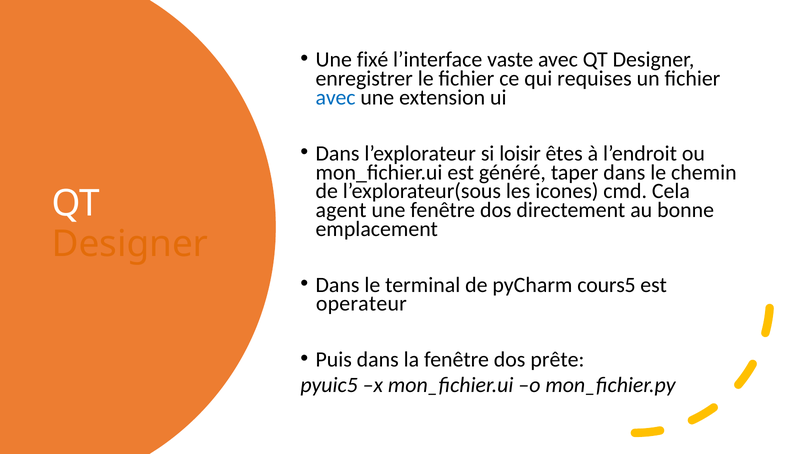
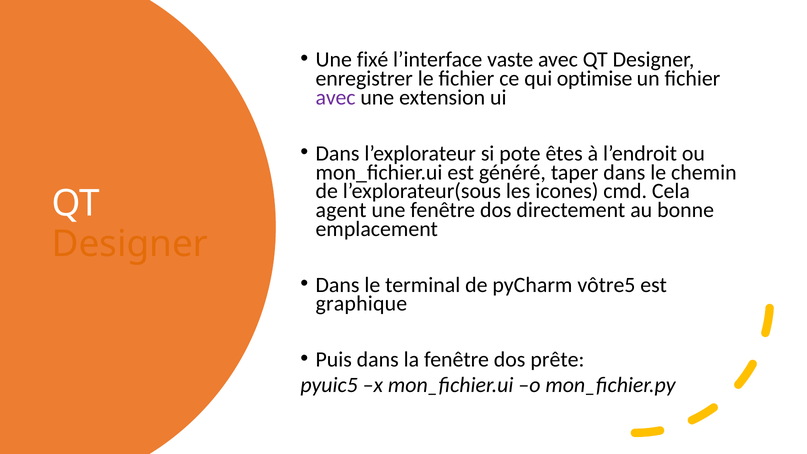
requises: requises -> optimise
avec at (336, 97) colour: blue -> purple
loisir: loisir -> pote
cours5: cours5 -> vôtre5
operateur: operateur -> graphique
